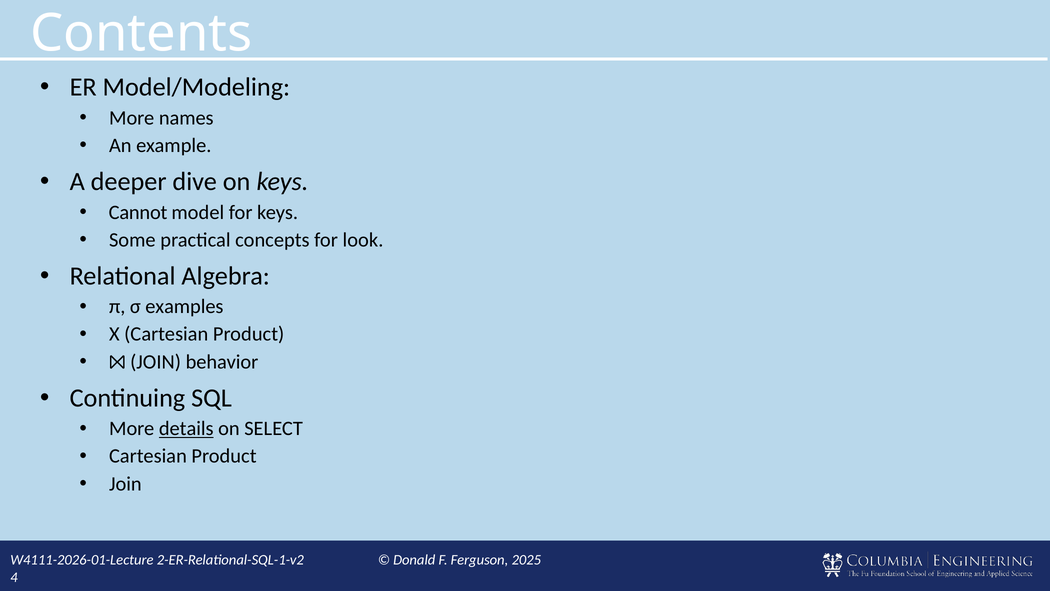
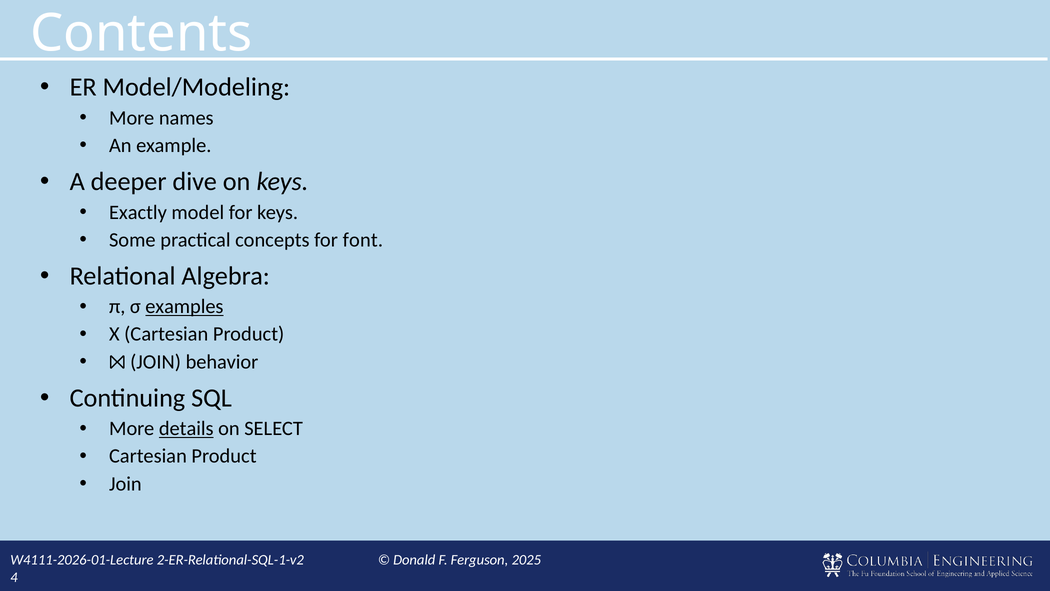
Cannot: Cannot -> Exactly
look: look -> font
examples underline: none -> present
